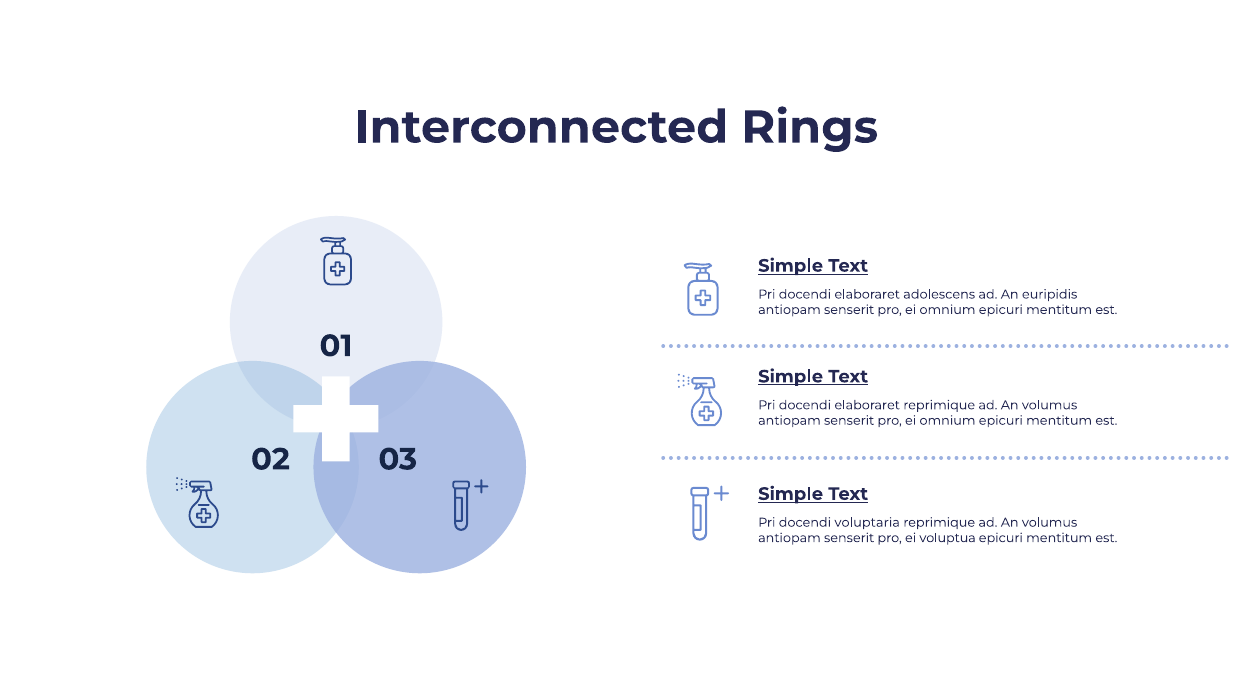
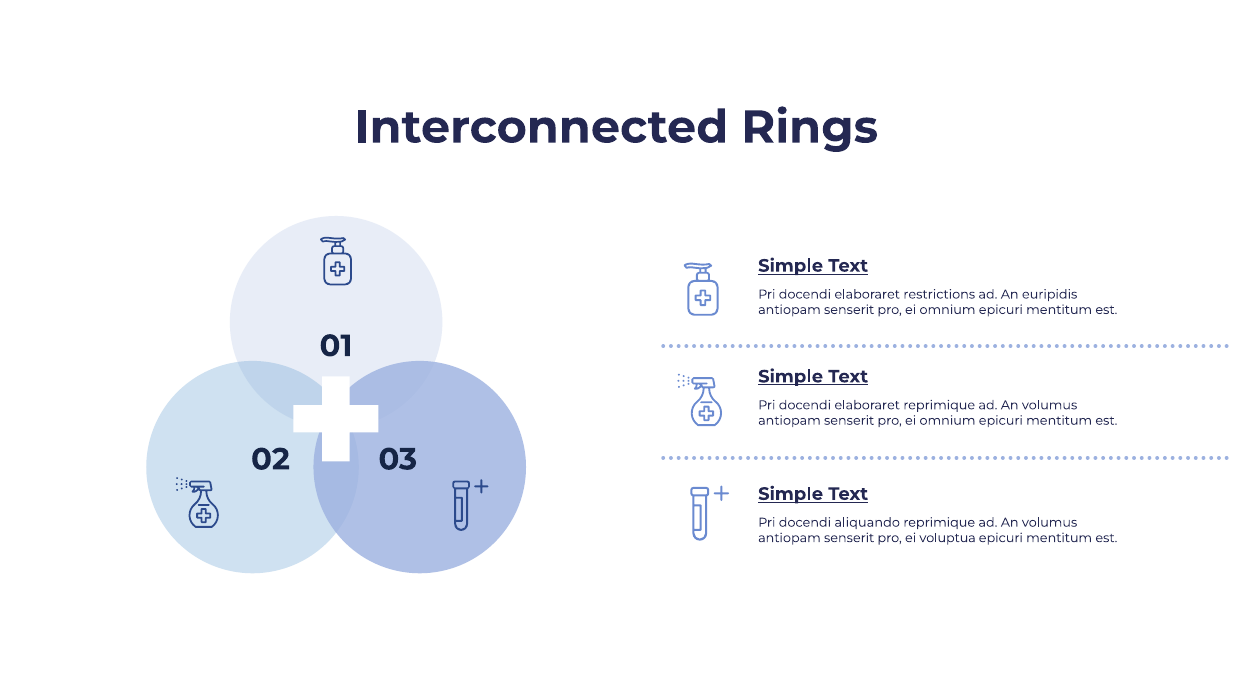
adolescens: adolescens -> restrictions
voluptaria: voluptaria -> aliquando
